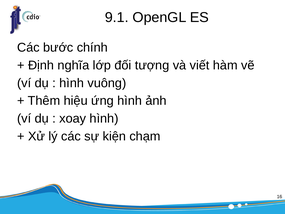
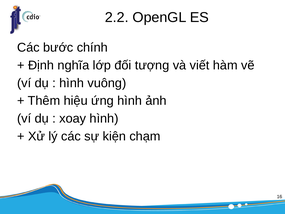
9.1: 9.1 -> 2.2
